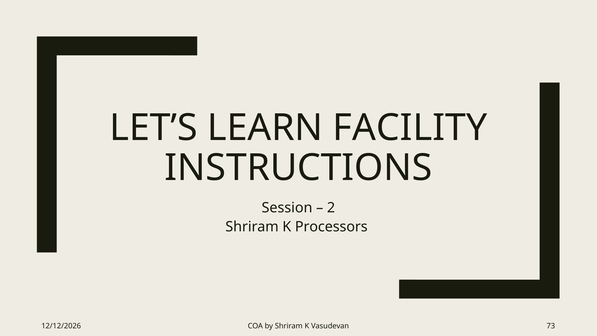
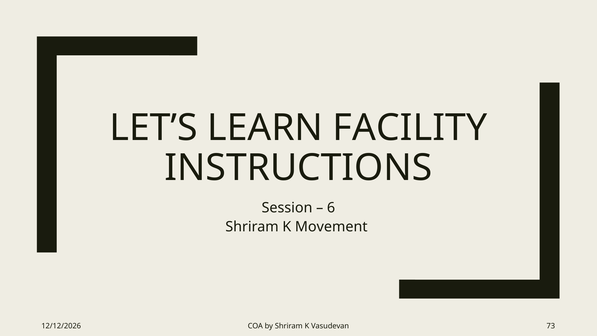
2: 2 -> 6
Processors: Processors -> Movement
